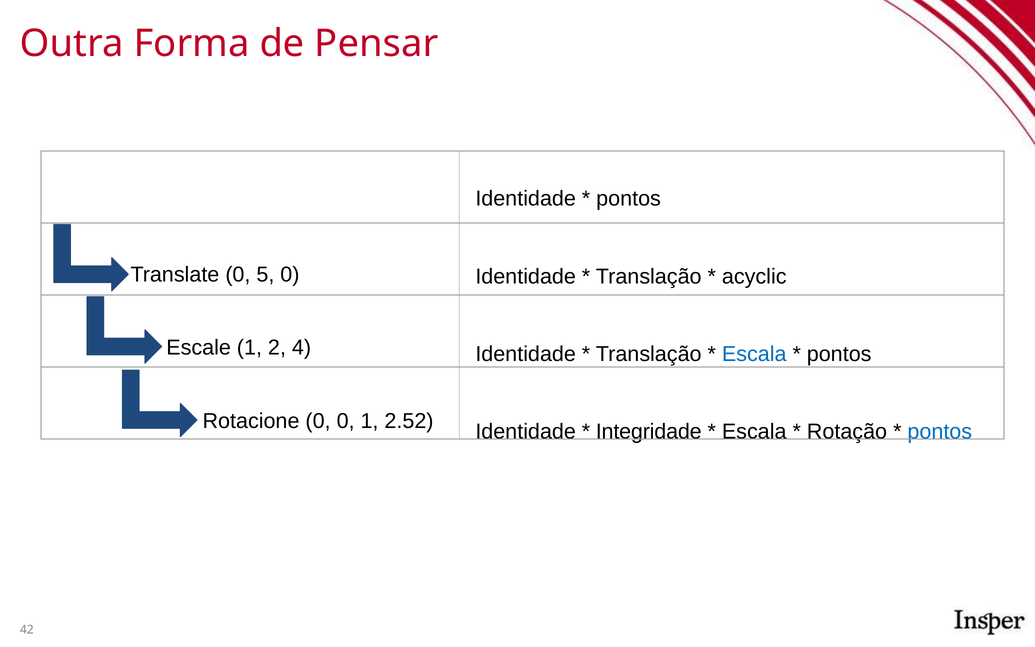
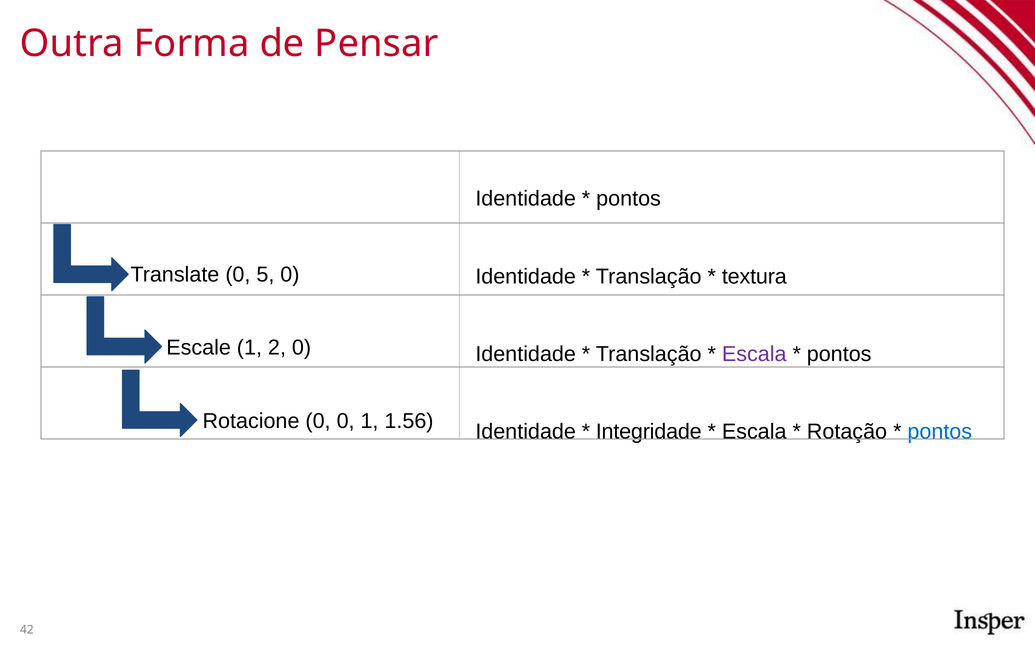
acyclic: acyclic -> textura
2 4: 4 -> 0
Escala at (754, 354) colour: blue -> purple
2.52: 2.52 -> 1.56
